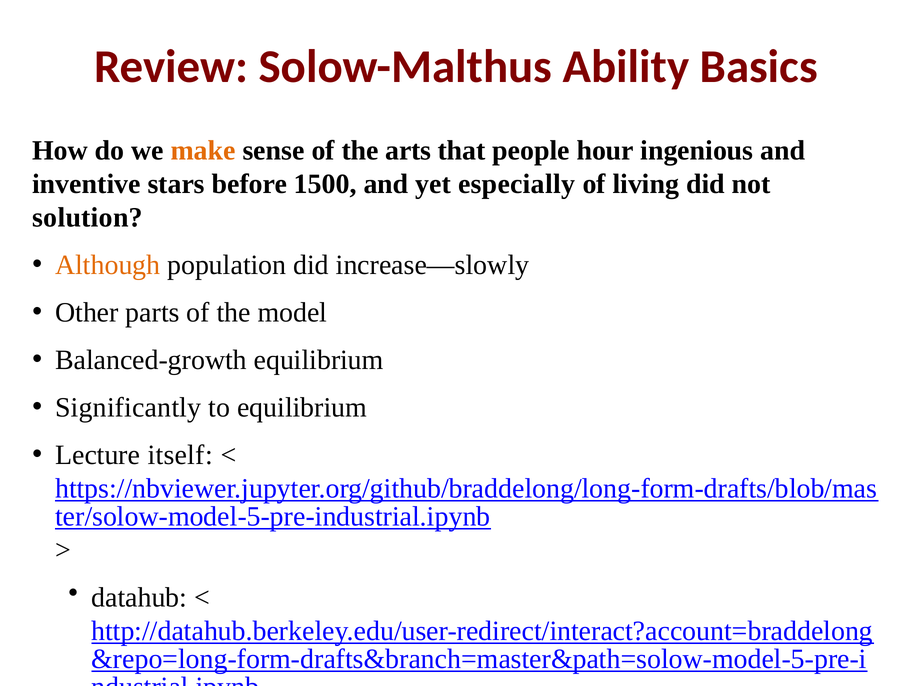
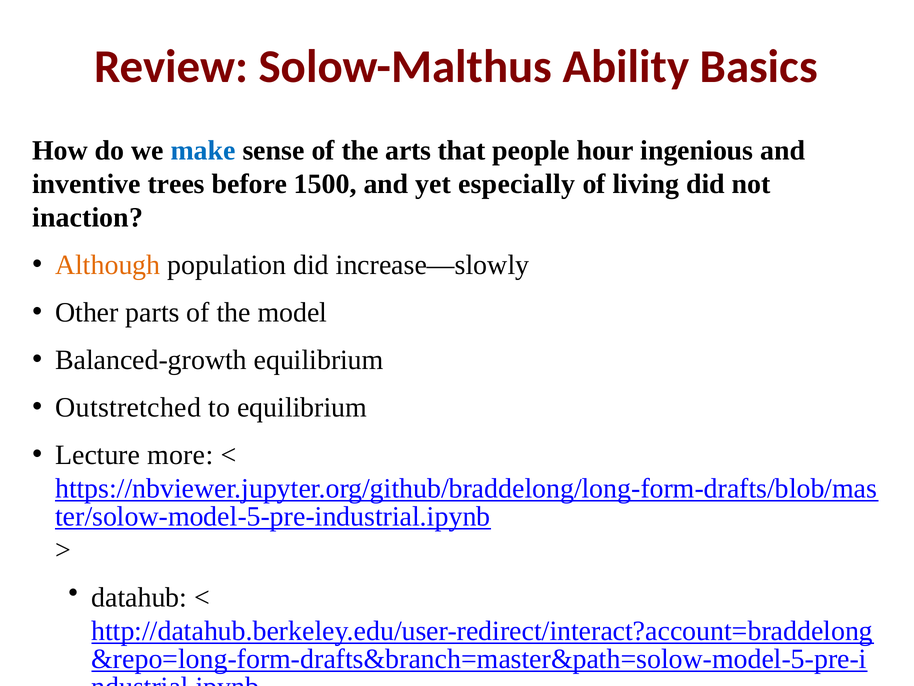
make colour: orange -> blue
stars: stars -> trees
solution: solution -> inaction
Significantly: Significantly -> Outstretched
itself: itself -> more
